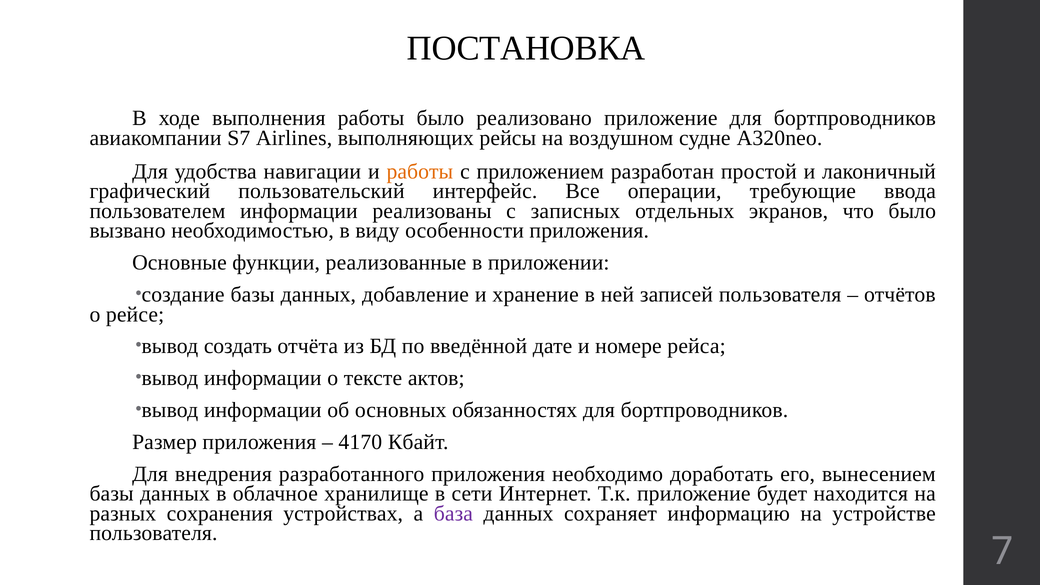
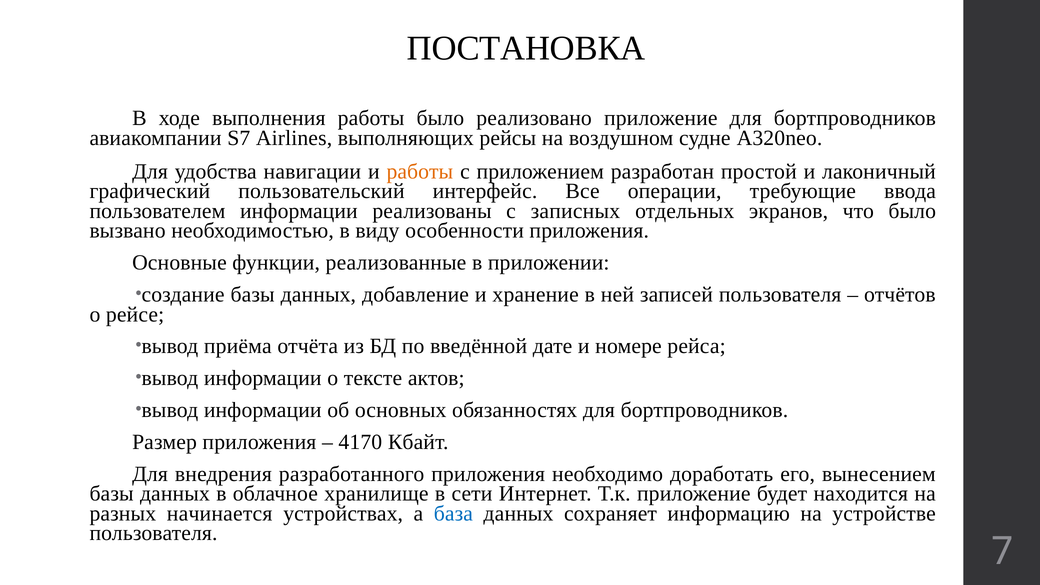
создать: создать -> приёма
сохранения: сохранения -> начинается
база colour: purple -> blue
